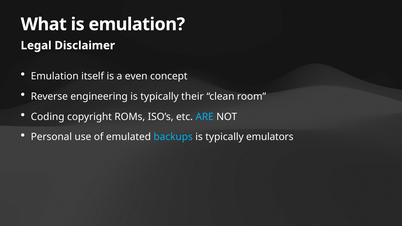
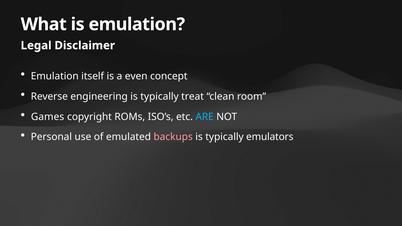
their: their -> treat
Coding: Coding -> Games
backups colour: light blue -> pink
